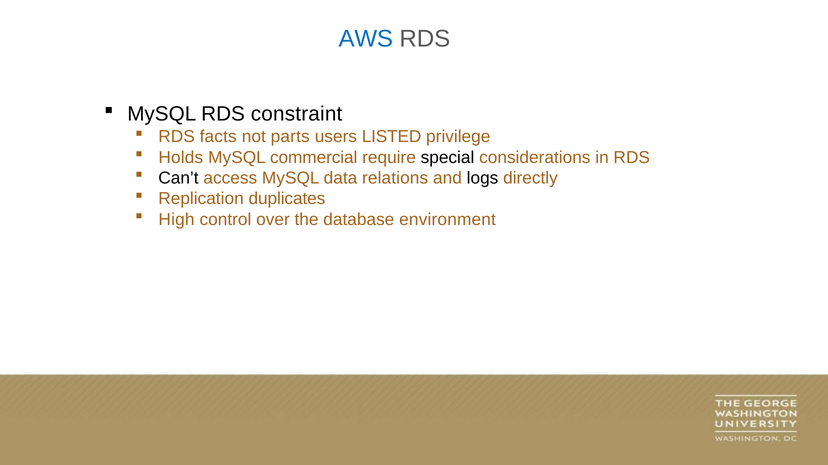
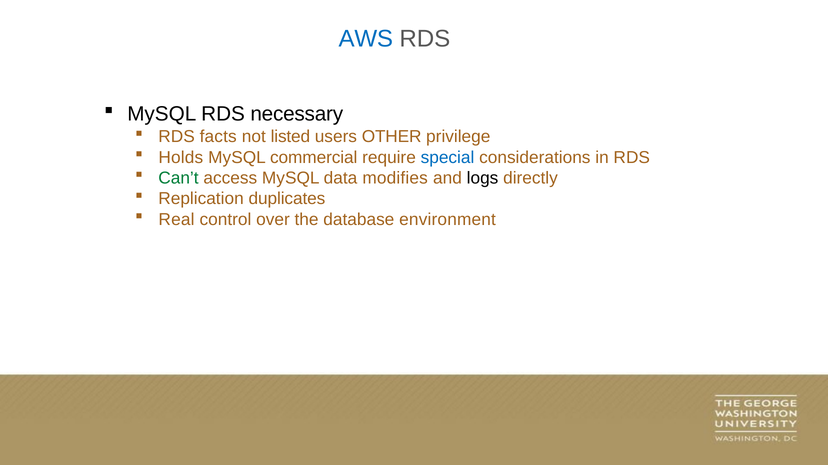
constraint: constraint -> necessary
parts: parts -> listed
LISTED: LISTED -> OTHER
special colour: black -> blue
Can’t colour: black -> green
relations: relations -> modifies
High: High -> Real
